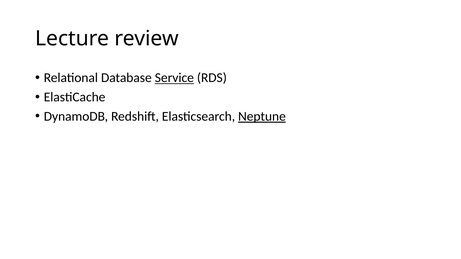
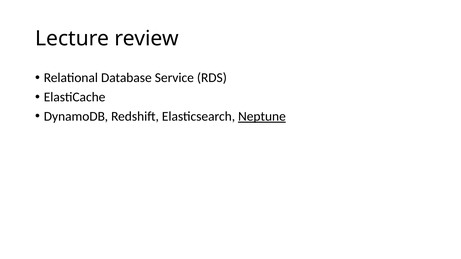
Service underline: present -> none
